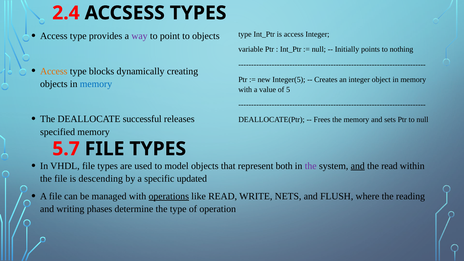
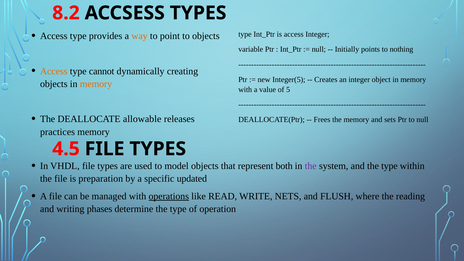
2.4: 2.4 -> 8.2
way colour: purple -> orange
blocks: blocks -> cannot
memory at (96, 84) colour: blue -> orange
successful: successful -> allowable
specified: specified -> practices
5.7: 5.7 -> 4.5
and at (358, 166) underline: present -> none
read at (389, 166): read -> type
descending: descending -> preparation
